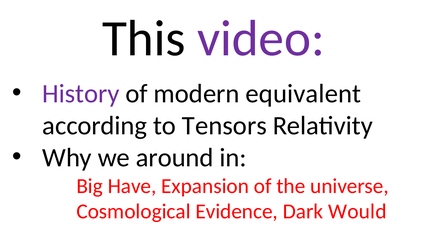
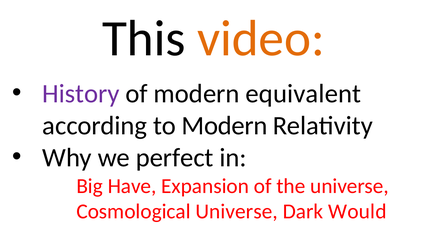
video colour: purple -> orange
to Tensors: Tensors -> Modern
around: around -> perfect
Cosmological Evidence: Evidence -> Universe
